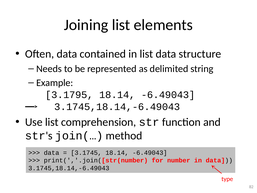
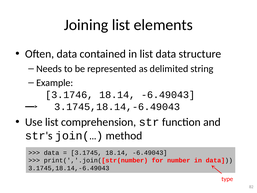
3.1795: 3.1795 -> 3.1746
